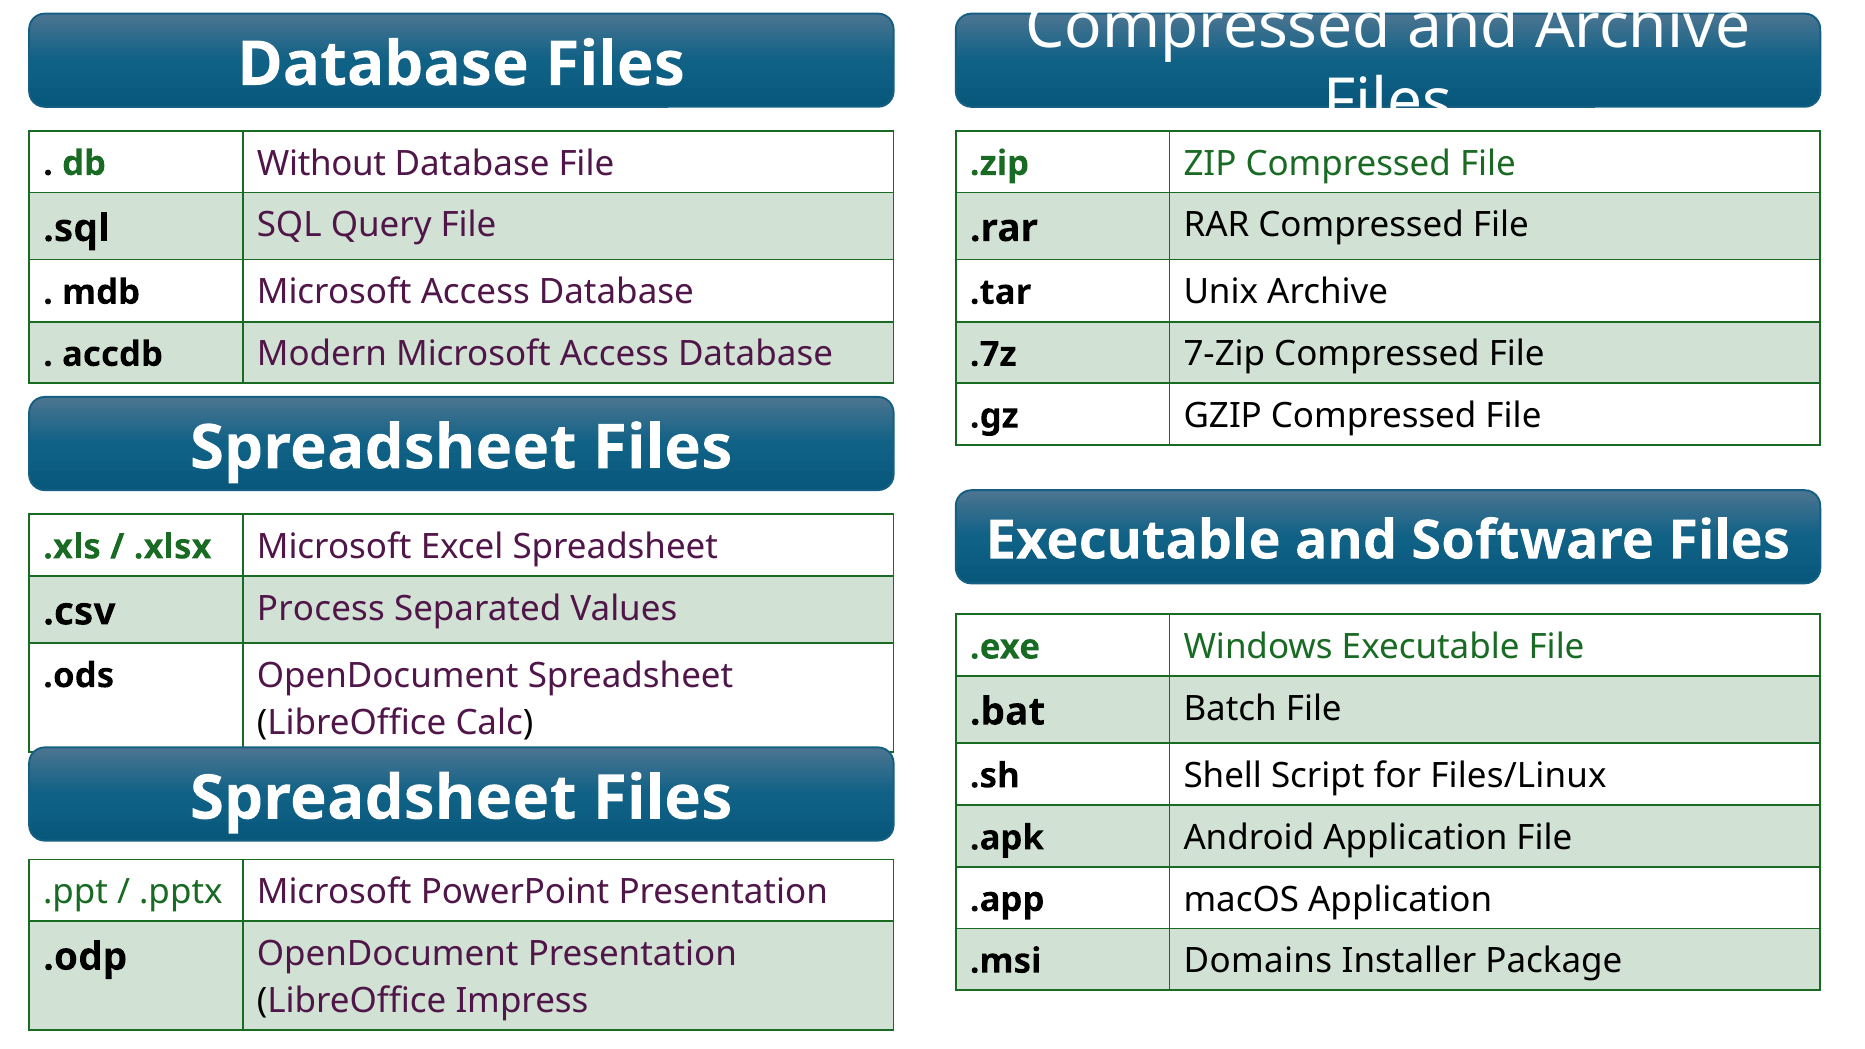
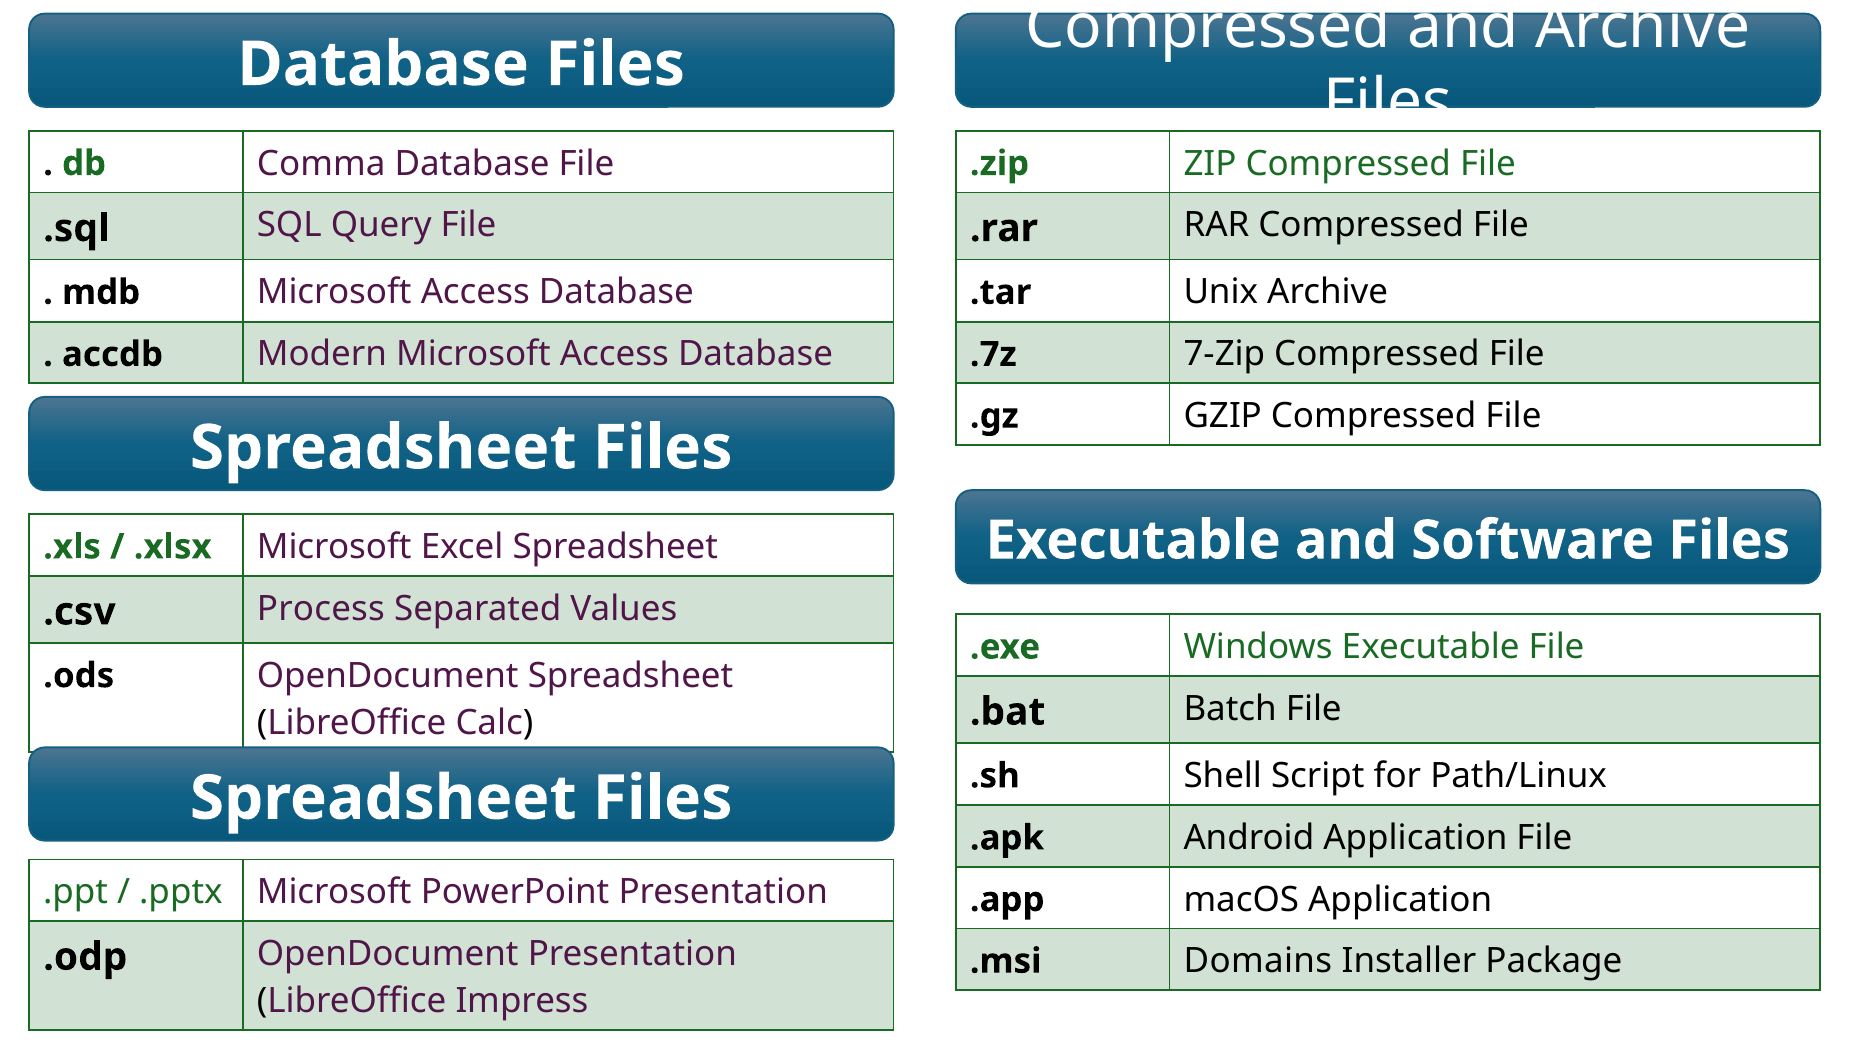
Without: Without -> Comma
Files/Linux: Files/Linux -> Path/Linux
